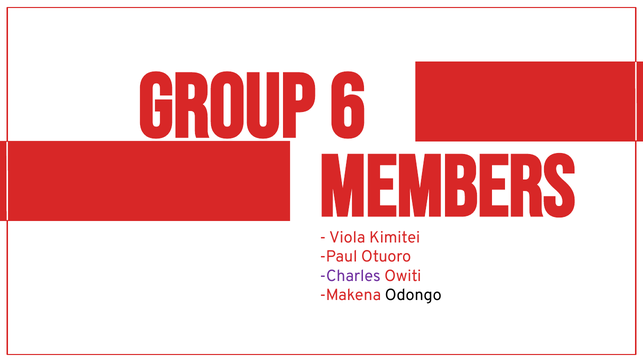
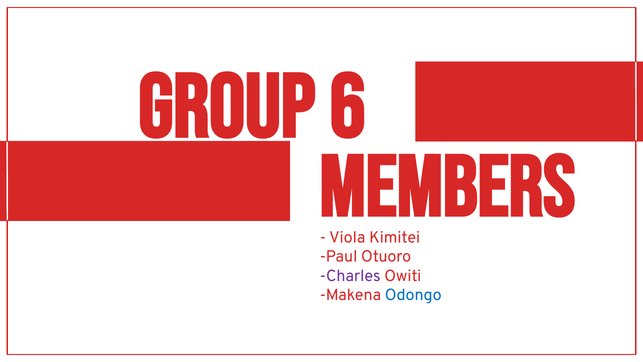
Odongo colour: black -> blue
